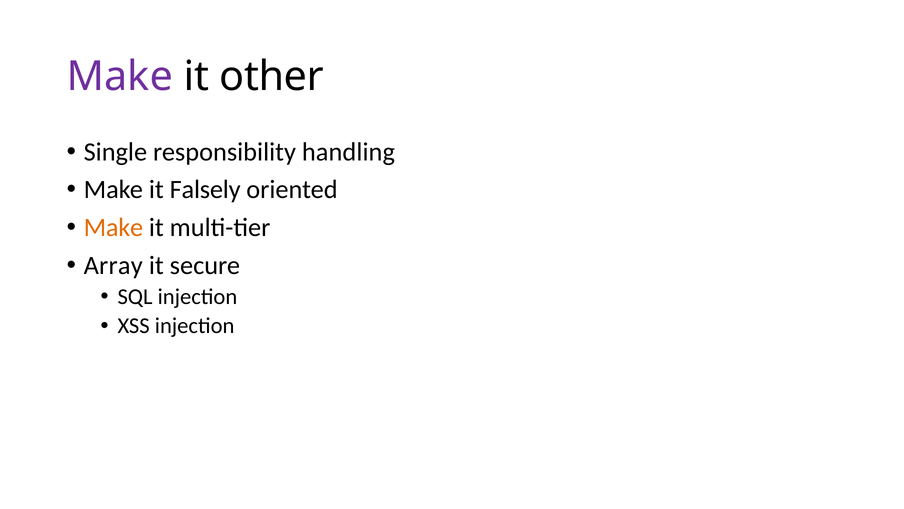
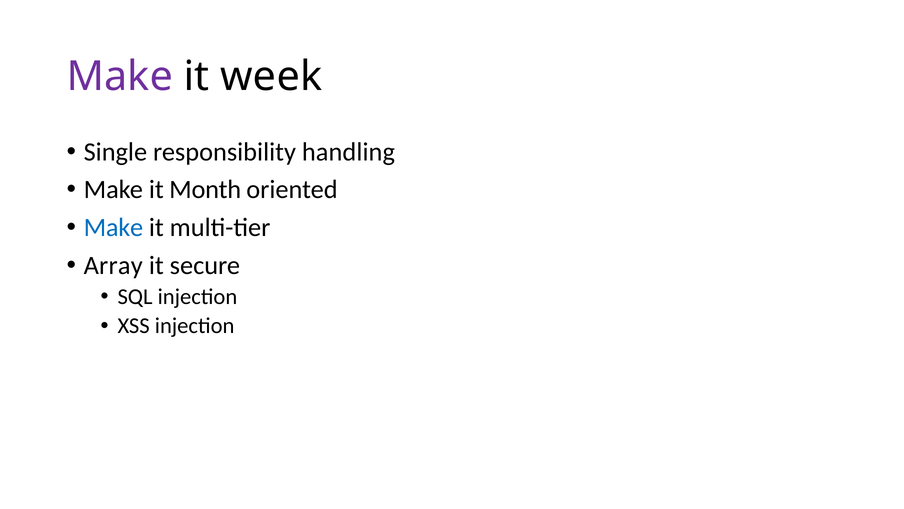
other: other -> week
Falsely: Falsely -> Month
Make at (113, 227) colour: orange -> blue
